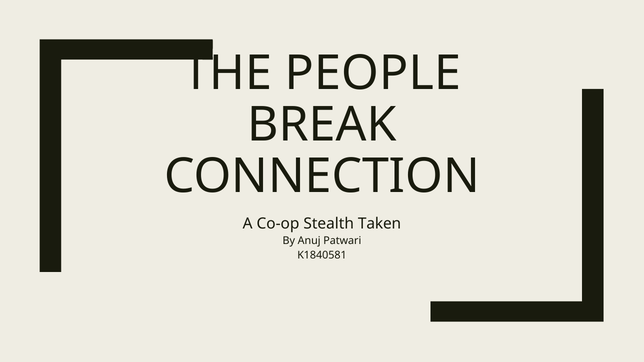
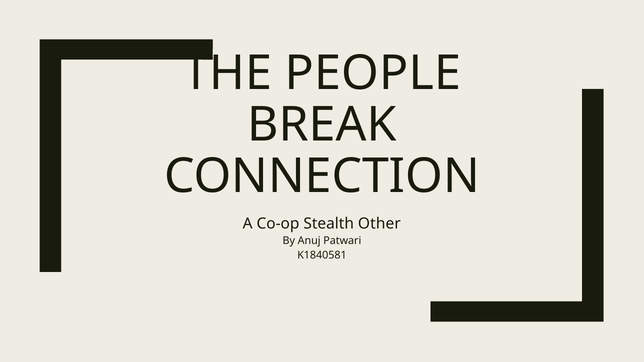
Taken: Taken -> Other
